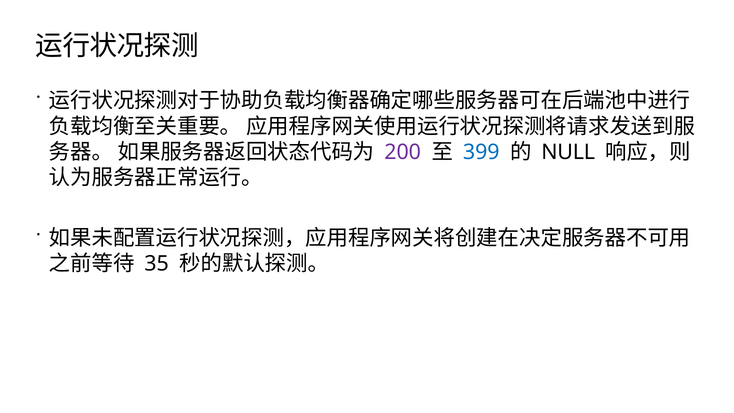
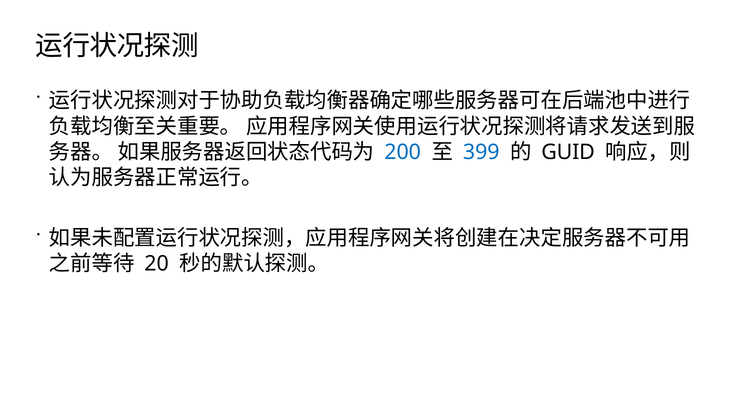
200 colour: purple -> blue
NULL: NULL -> GUID
35: 35 -> 20
